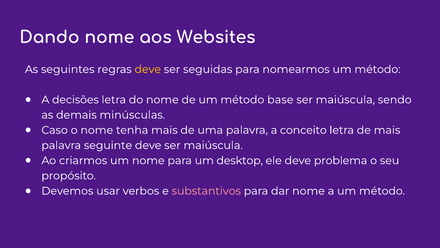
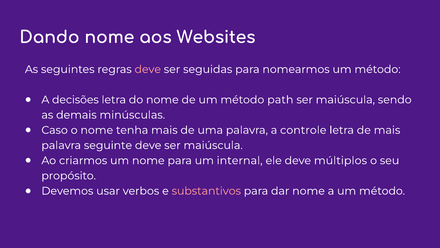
deve at (148, 69) colour: yellow -> pink
base: base -> path
conceito: conceito -> controle
desktop: desktop -> internal
problema: problema -> múltiplos
